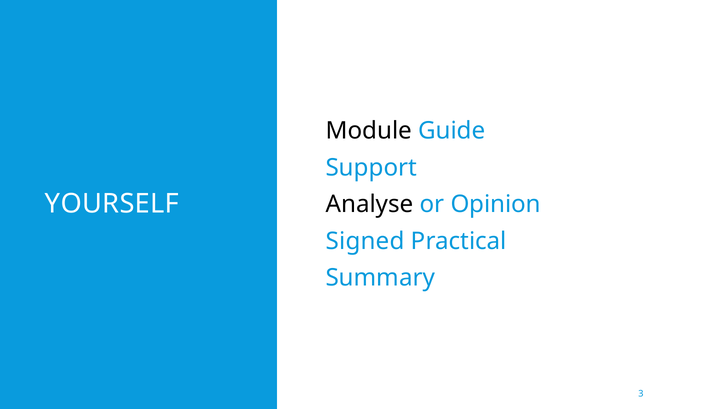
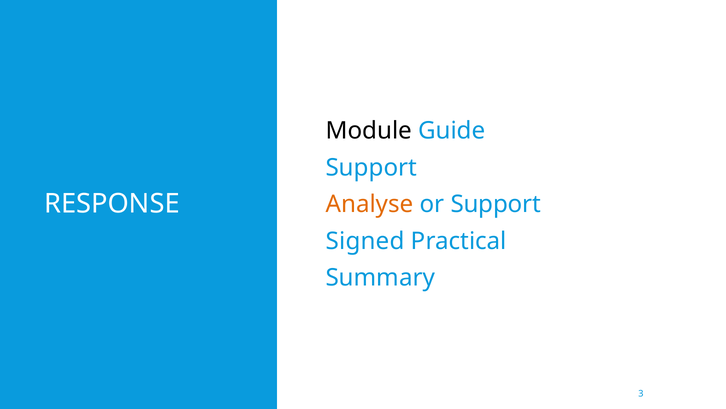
Analyse colour: black -> orange
or Opinion: Opinion -> Support
YOURSELF: YOURSELF -> RESPONSE
